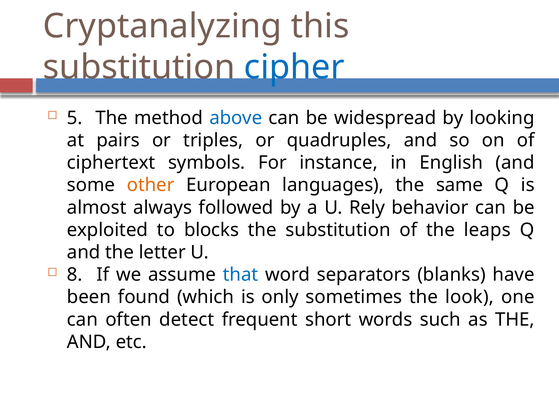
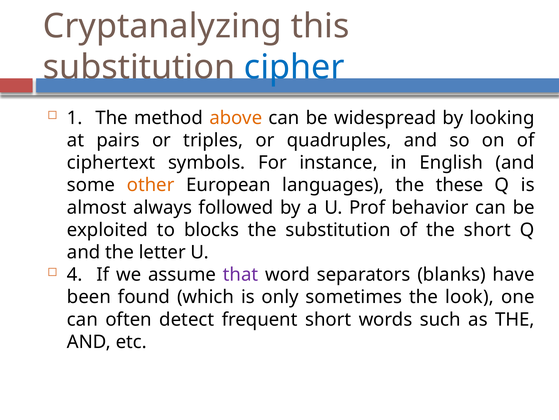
5: 5 -> 1
above colour: blue -> orange
same: same -> these
Rely: Rely -> Prof
the leaps: leaps -> short
8: 8 -> 4
that colour: blue -> purple
